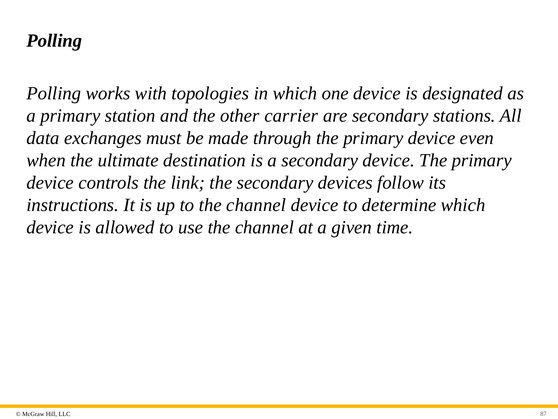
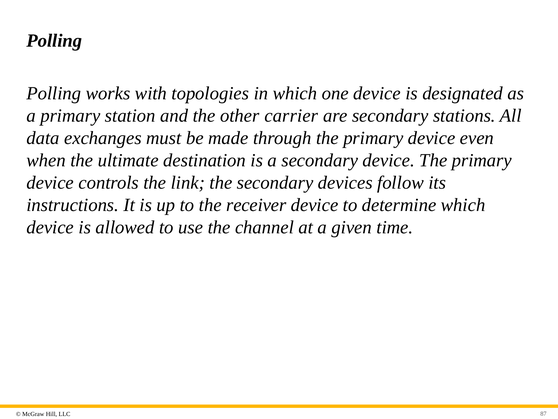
to the channel: channel -> receiver
